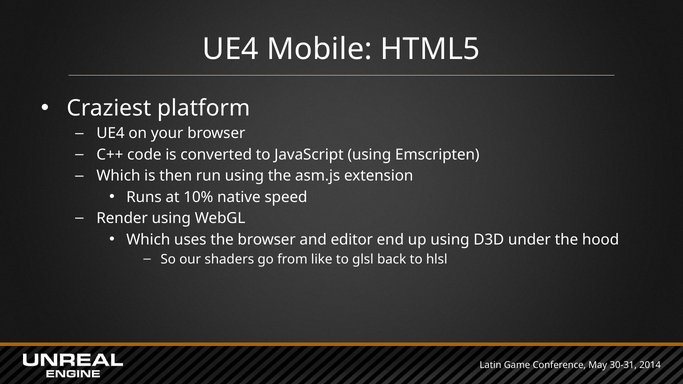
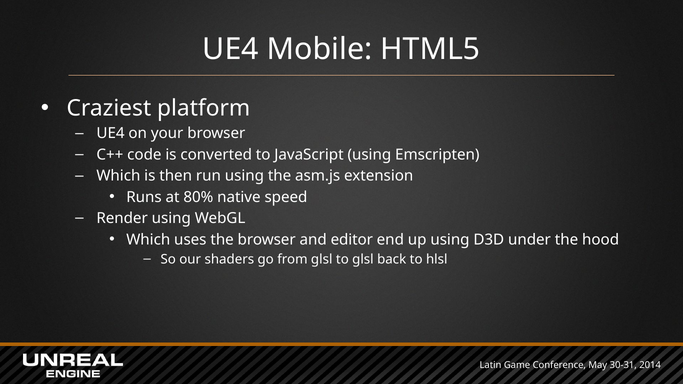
10%: 10% -> 80%
from like: like -> glsl
